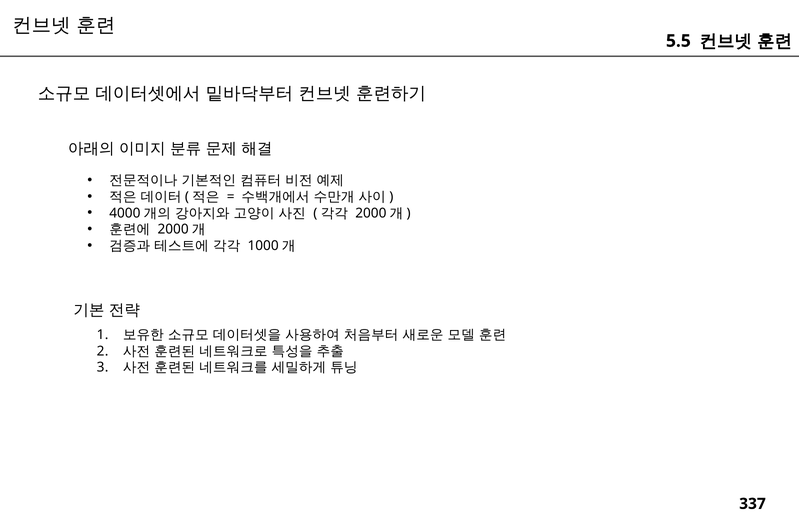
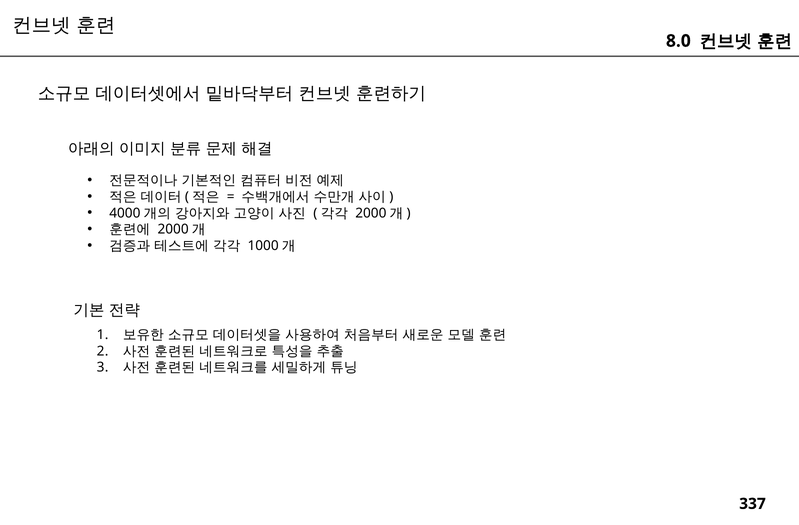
5.5: 5.5 -> 8.0
